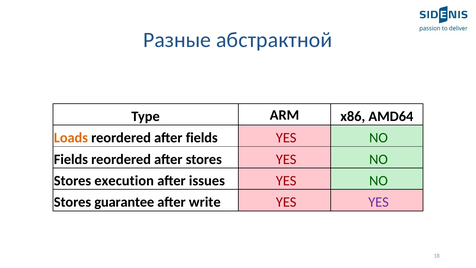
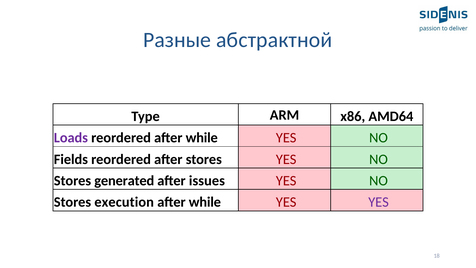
Loads colour: orange -> purple
reordered after fields: fields -> while
execution: execution -> generated
guarantee: guarantee -> execution
write at (205, 202): write -> while
